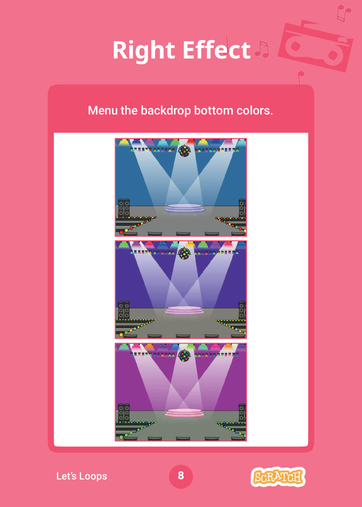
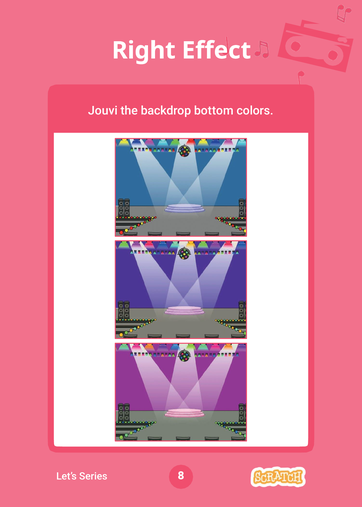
Menu: Menu -> Jouvi
Loops: Loops -> Series
